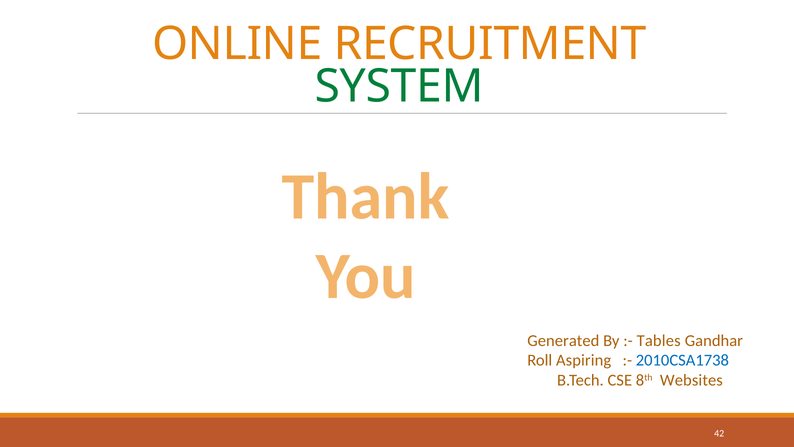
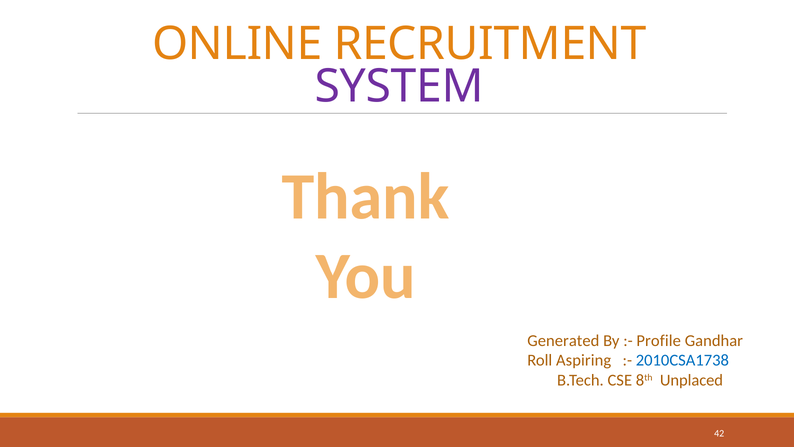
SYSTEM colour: green -> purple
Tables: Tables -> Profile
Websites: Websites -> Unplaced
